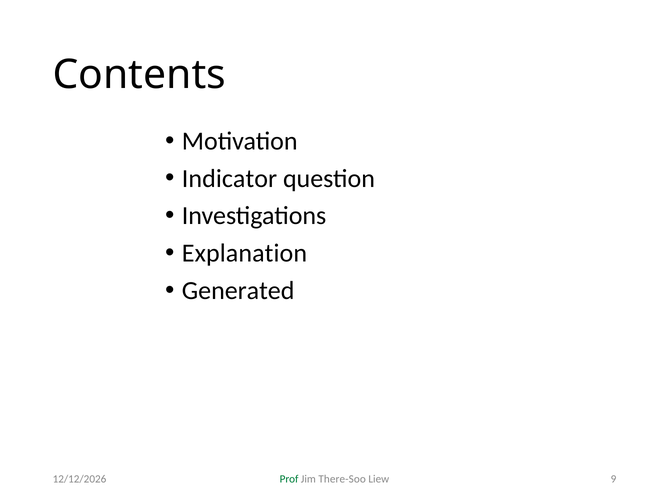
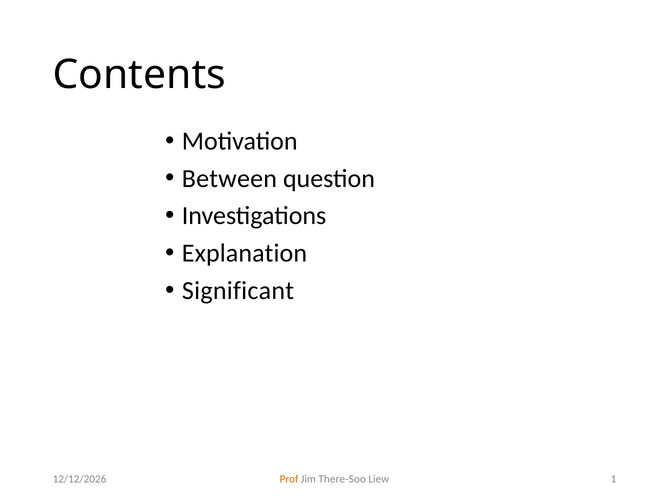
Indicator: Indicator -> Between
Generated: Generated -> Significant
Prof colour: green -> orange
9: 9 -> 1
